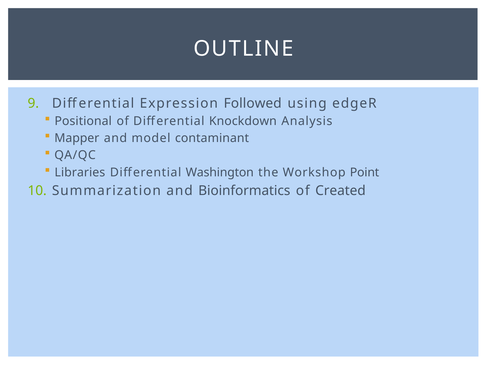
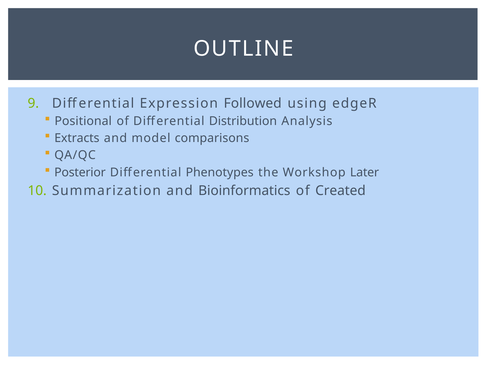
Knockdown: Knockdown -> Distribution
Mapper: Mapper -> Extracts
contaminant: contaminant -> comparisons
Libraries: Libraries -> Posterior
Washington: Washington -> Phenotypes
Point: Point -> Later
